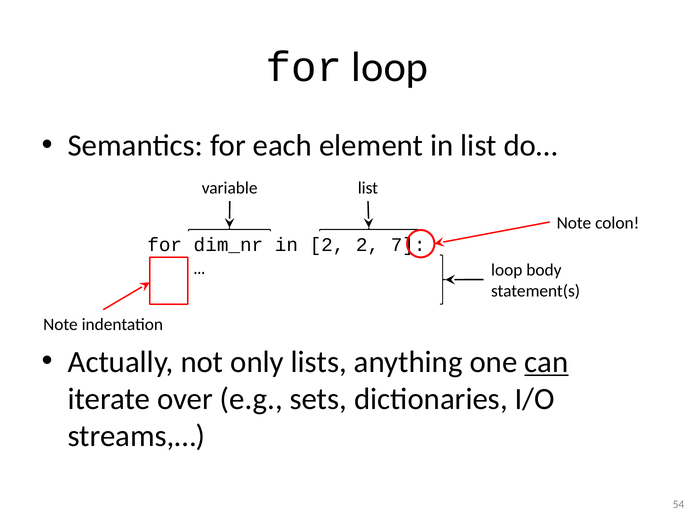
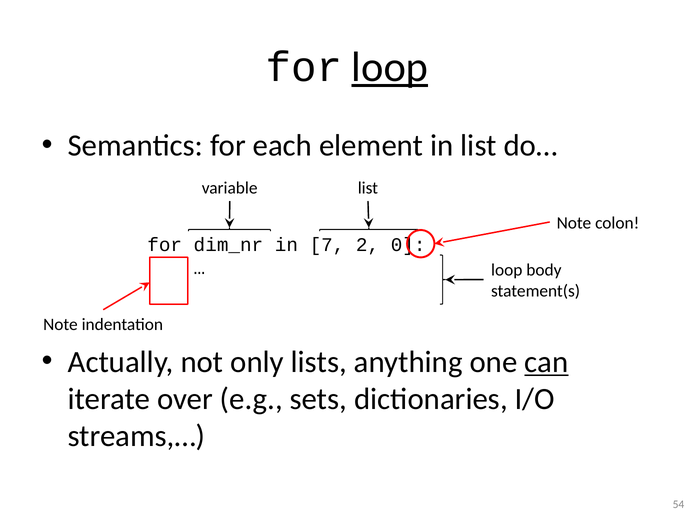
loop at (390, 67) underline: none -> present
in 2: 2 -> 7
7: 7 -> 0
